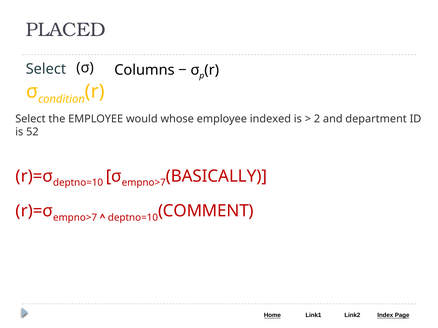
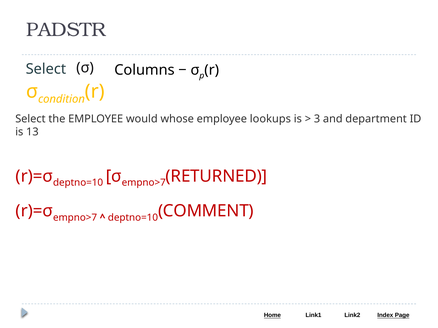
PLACED: PLACED -> PADSTR
indexed: indexed -> lookups
2: 2 -> 3
52: 52 -> 13
BASICALLY: BASICALLY -> RETURNED
